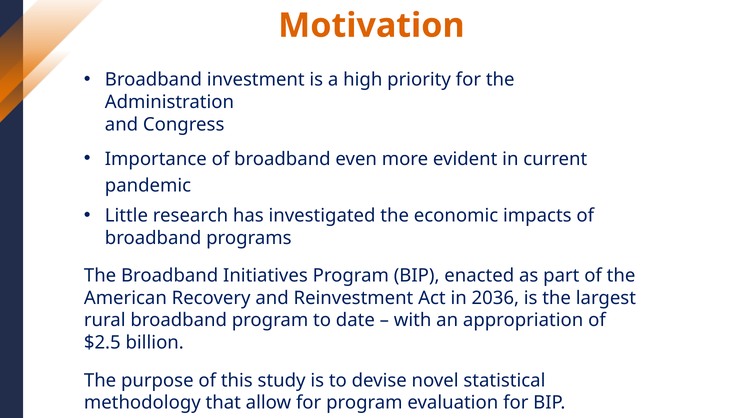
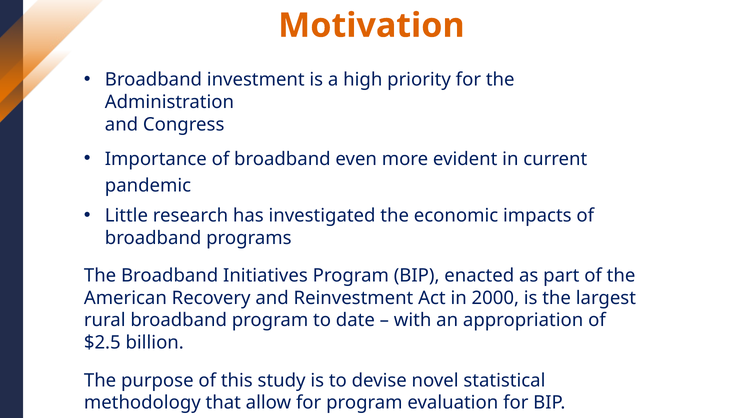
2036: 2036 -> 2000
